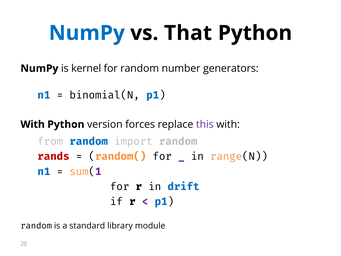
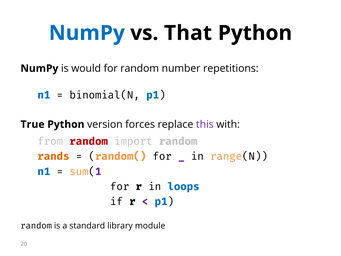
kernel: kernel -> would
generators: generators -> repetitions
With at (33, 124): With -> True
random at (89, 141) colour: blue -> red
rands colour: red -> orange
drift: drift -> loops
